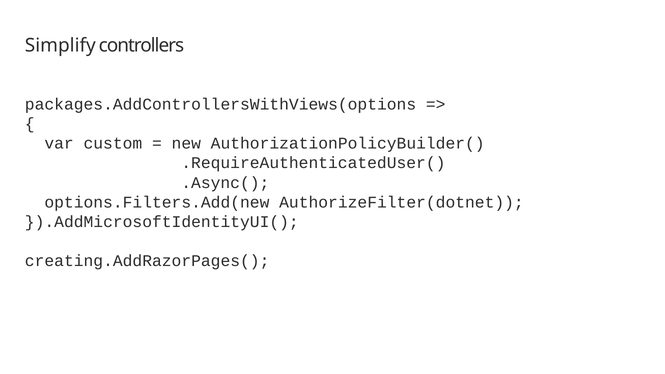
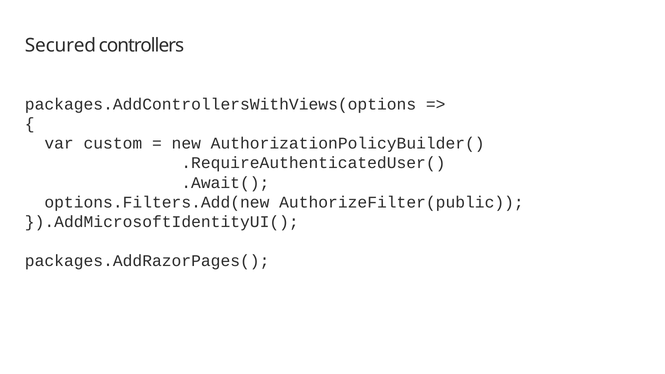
Simplify: Simplify -> Secured
.Async(: .Async( -> .Await(
AuthorizeFilter(dotnet: AuthorizeFilter(dotnet -> AuthorizeFilter(public
creating.AddRazorPages(: creating.AddRazorPages( -> packages.AddRazorPages(
